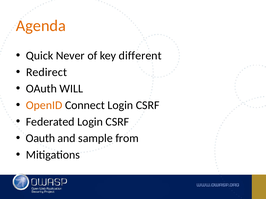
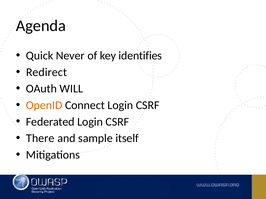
Agenda colour: orange -> black
different: different -> identifies
Oauth at (40, 139): Oauth -> There
from: from -> itself
